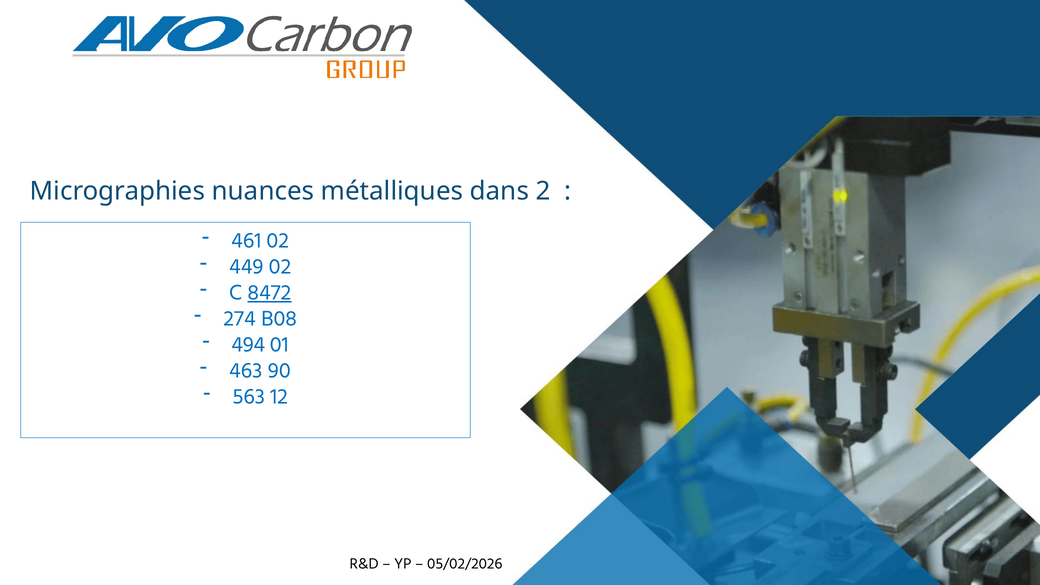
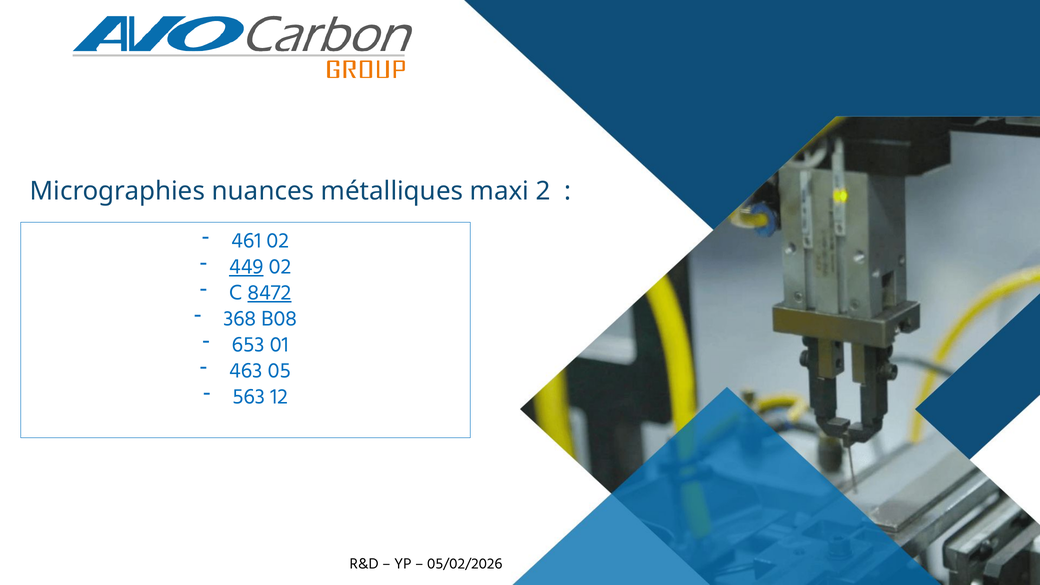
dans: dans -> maxi
449 underline: none -> present
274: 274 -> 368
494: 494 -> 653
90: 90 -> 05
